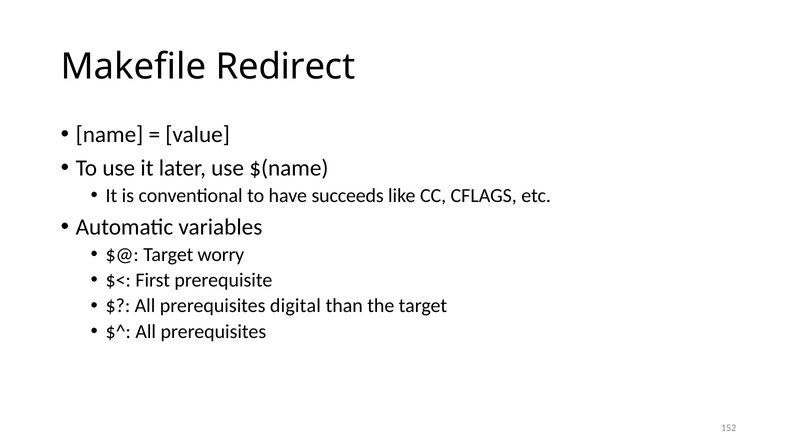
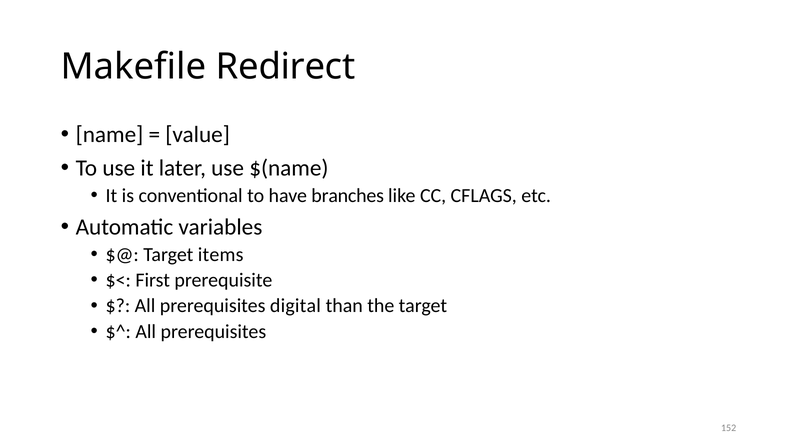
succeeds: succeeds -> branches
worry: worry -> items
